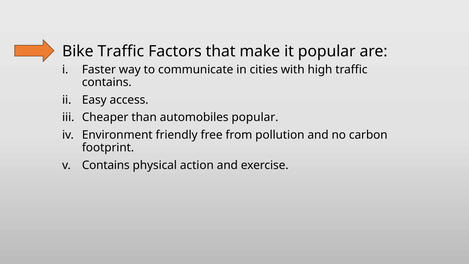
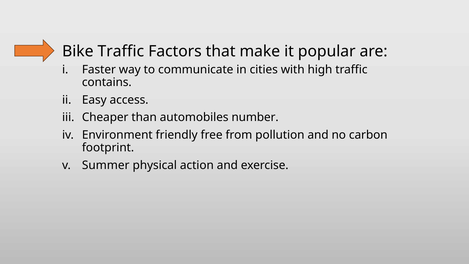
automobiles popular: popular -> number
Contains at (106, 165): Contains -> Summer
